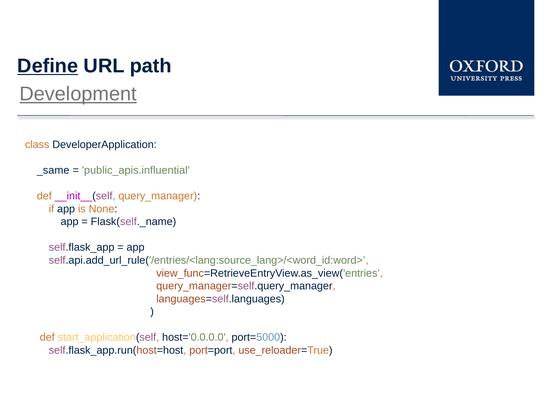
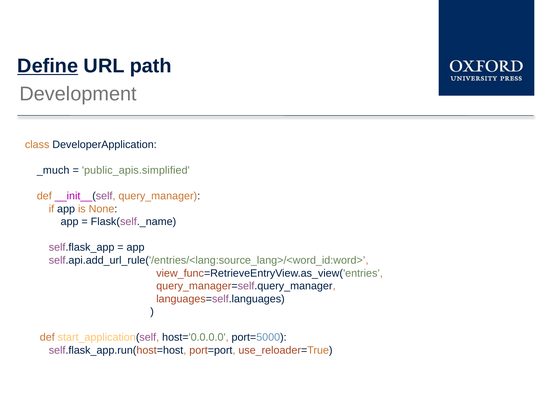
Development underline: present -> none
_same: _same -> _much
public_apis.influential: public_apis.influential -> public_apis.simplified
